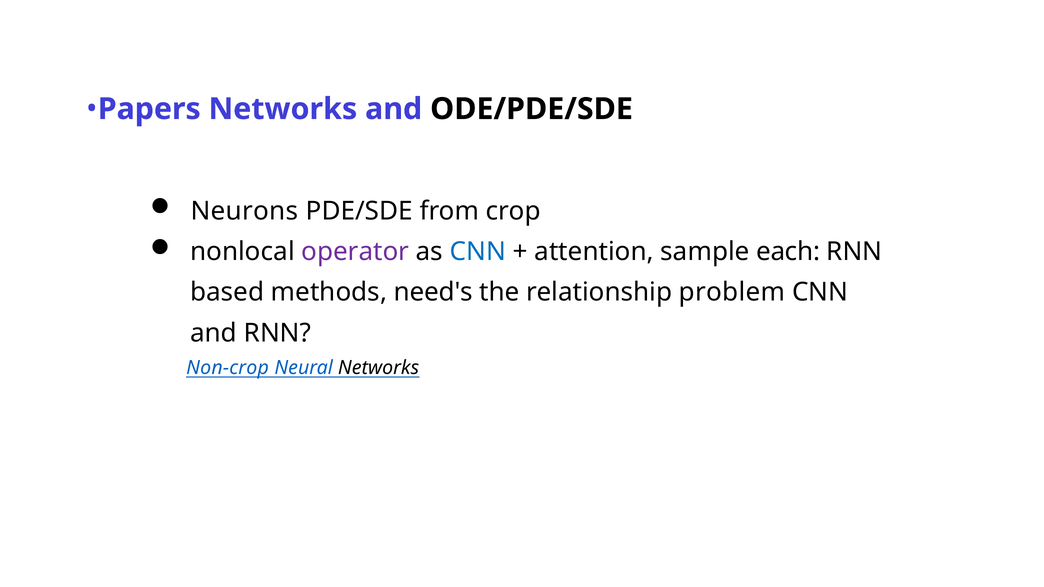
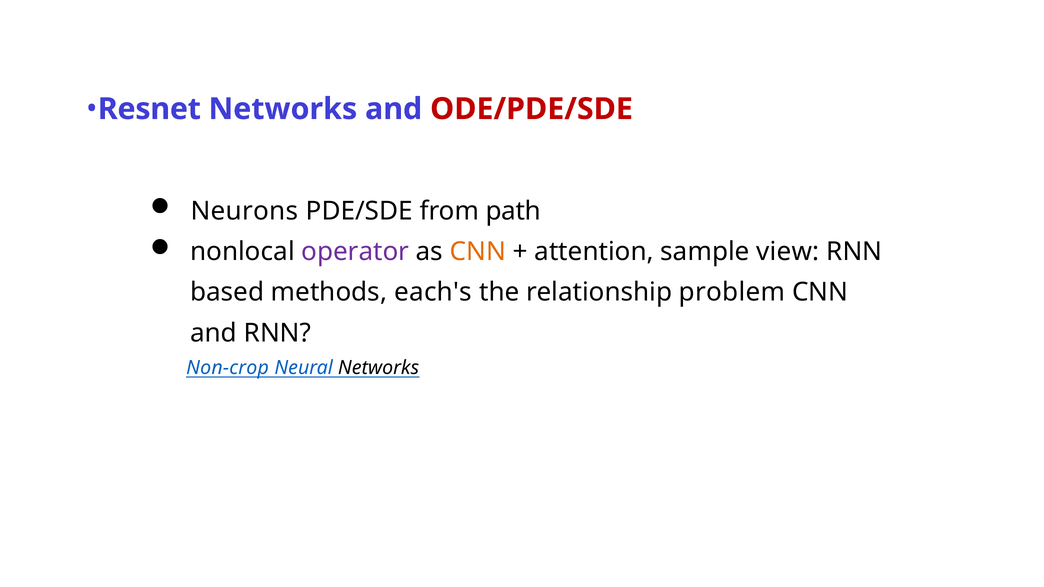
Papers: Papers -> Resnet
ODE/PDE/SDE colour: black -> red
crop: crop -> path
CNN at (478, 252) colour: blue -> orange
each: each -> view
need's: need's -> each's
